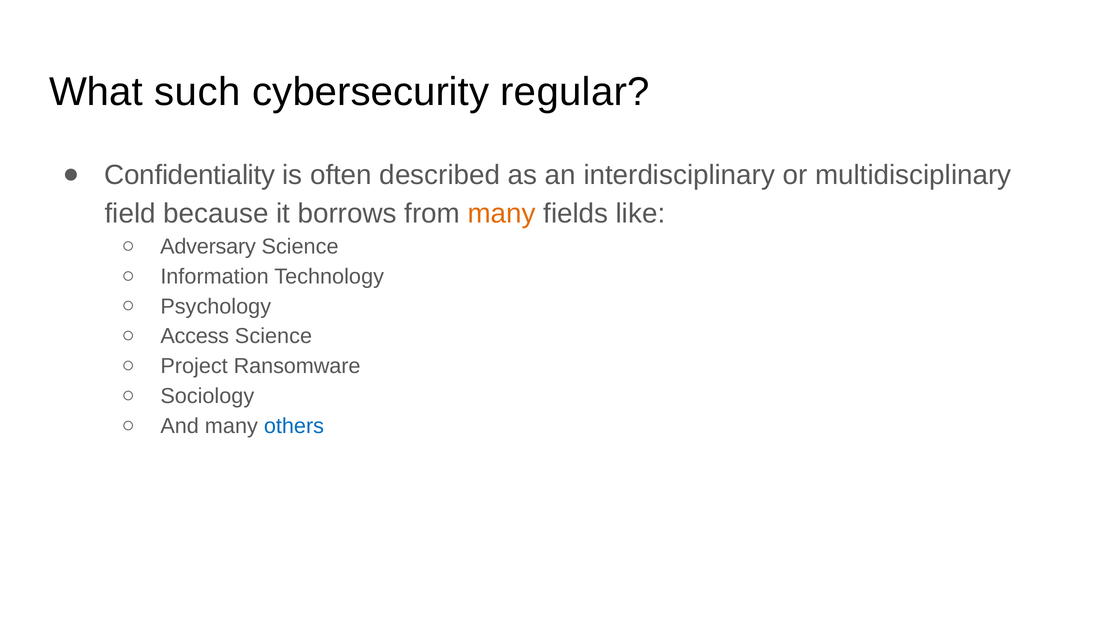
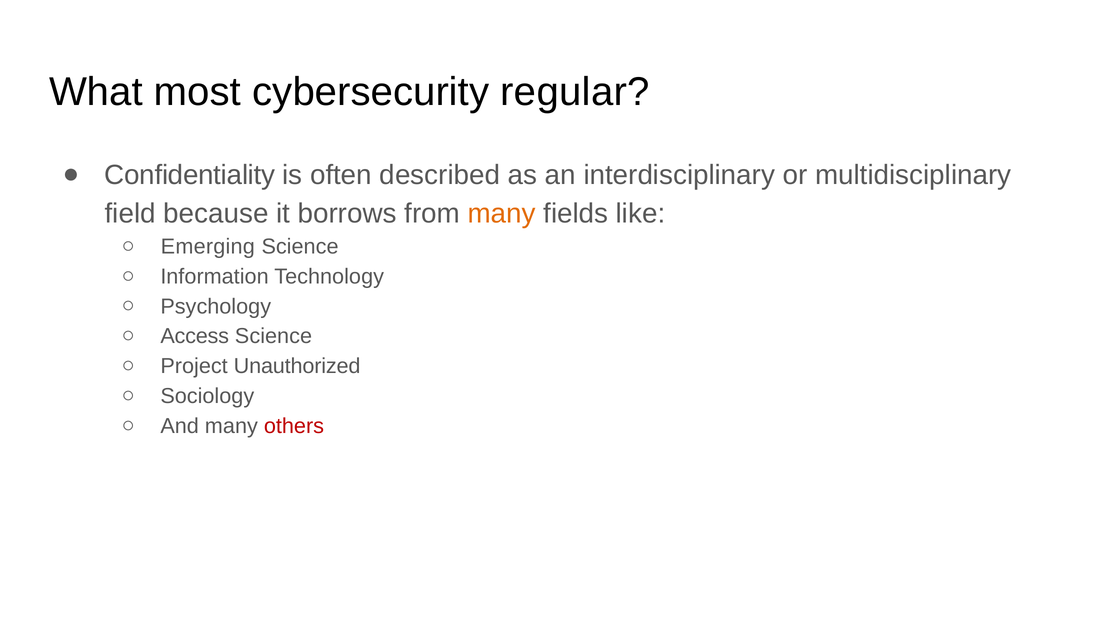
such: such -> most
Adversary: Adversary -> Emerging
Ransomware: Ransomware -> Unauthorized
others colour: blue -> red
